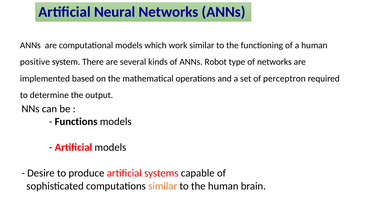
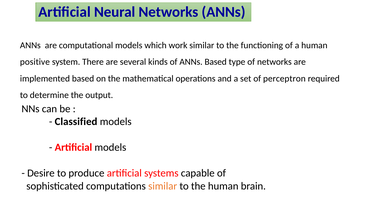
ANNs Robot: Robot -> Based
Functions: Functions -> Classified
